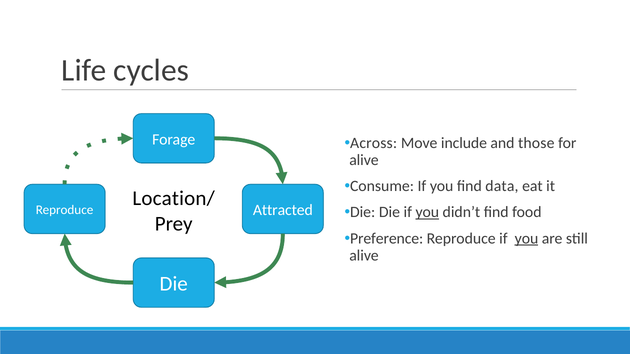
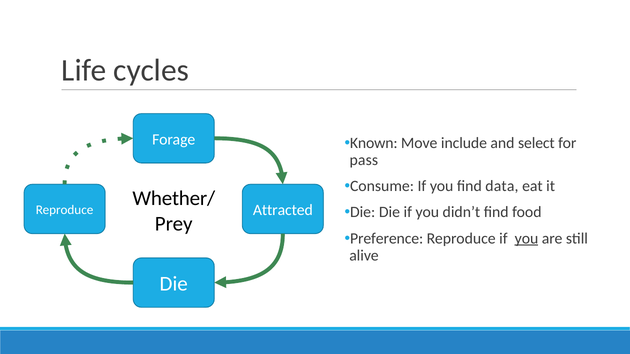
Across: Across -> Known
those: those -> select
alive at (364, 160): alive -> pass
Location/: Location/ -> Whether/
you at (427, 213) underline: present -> none
